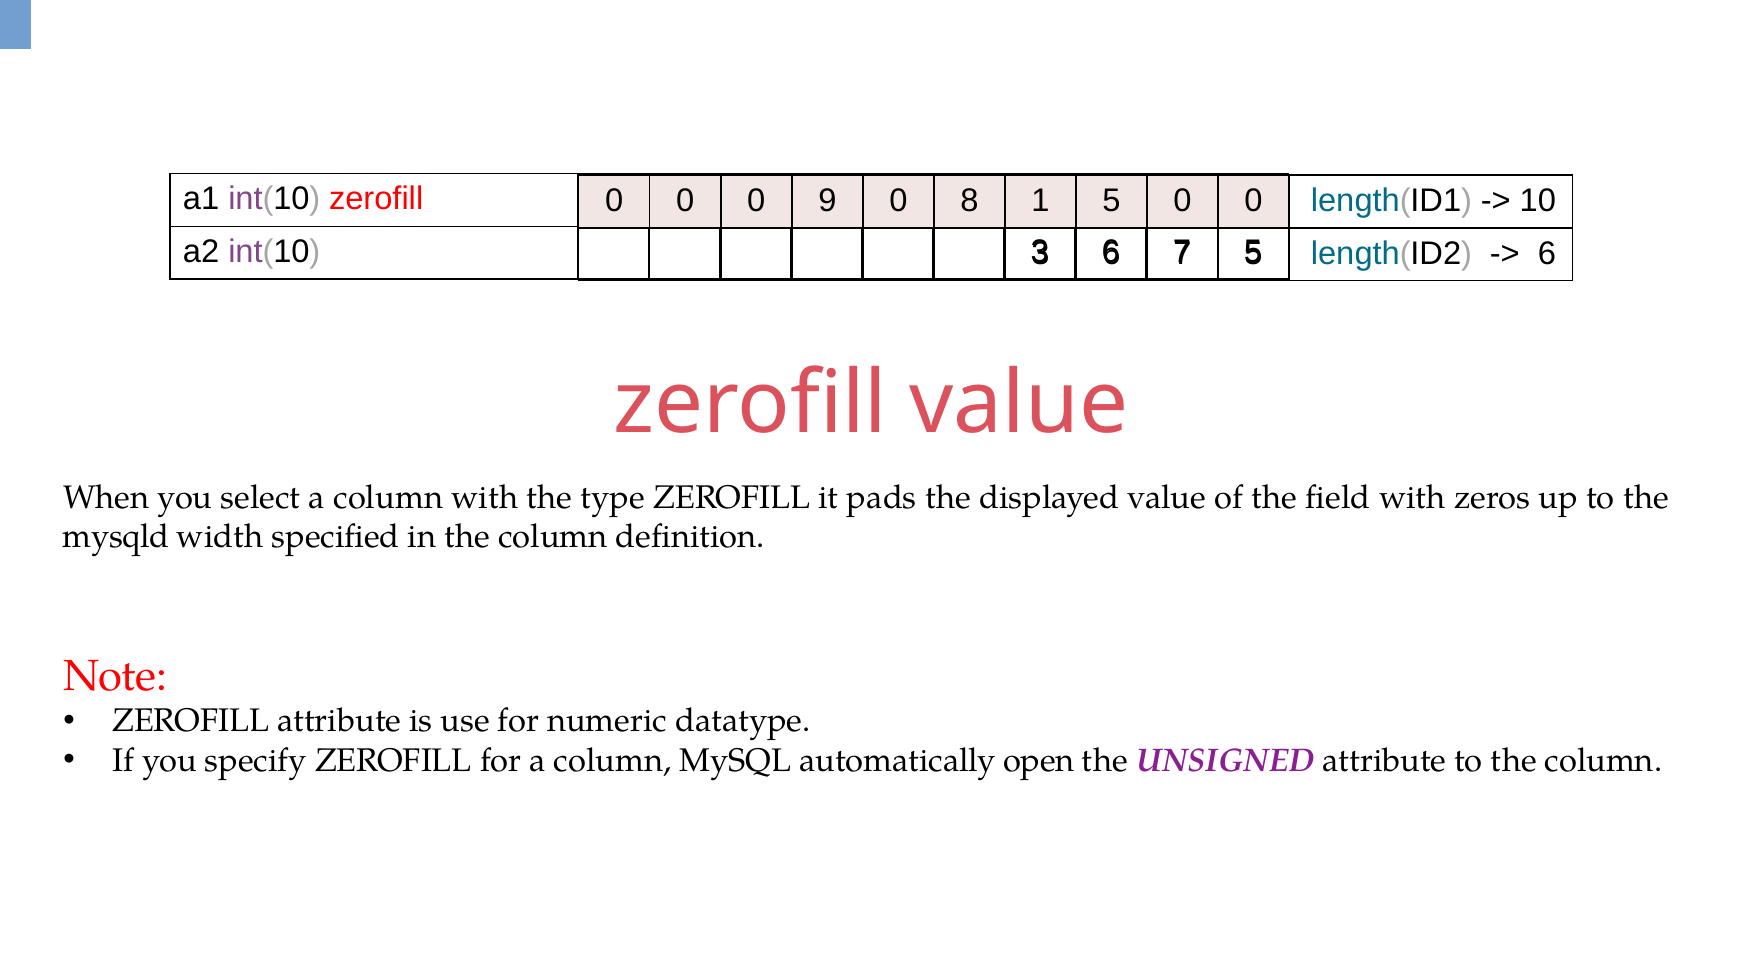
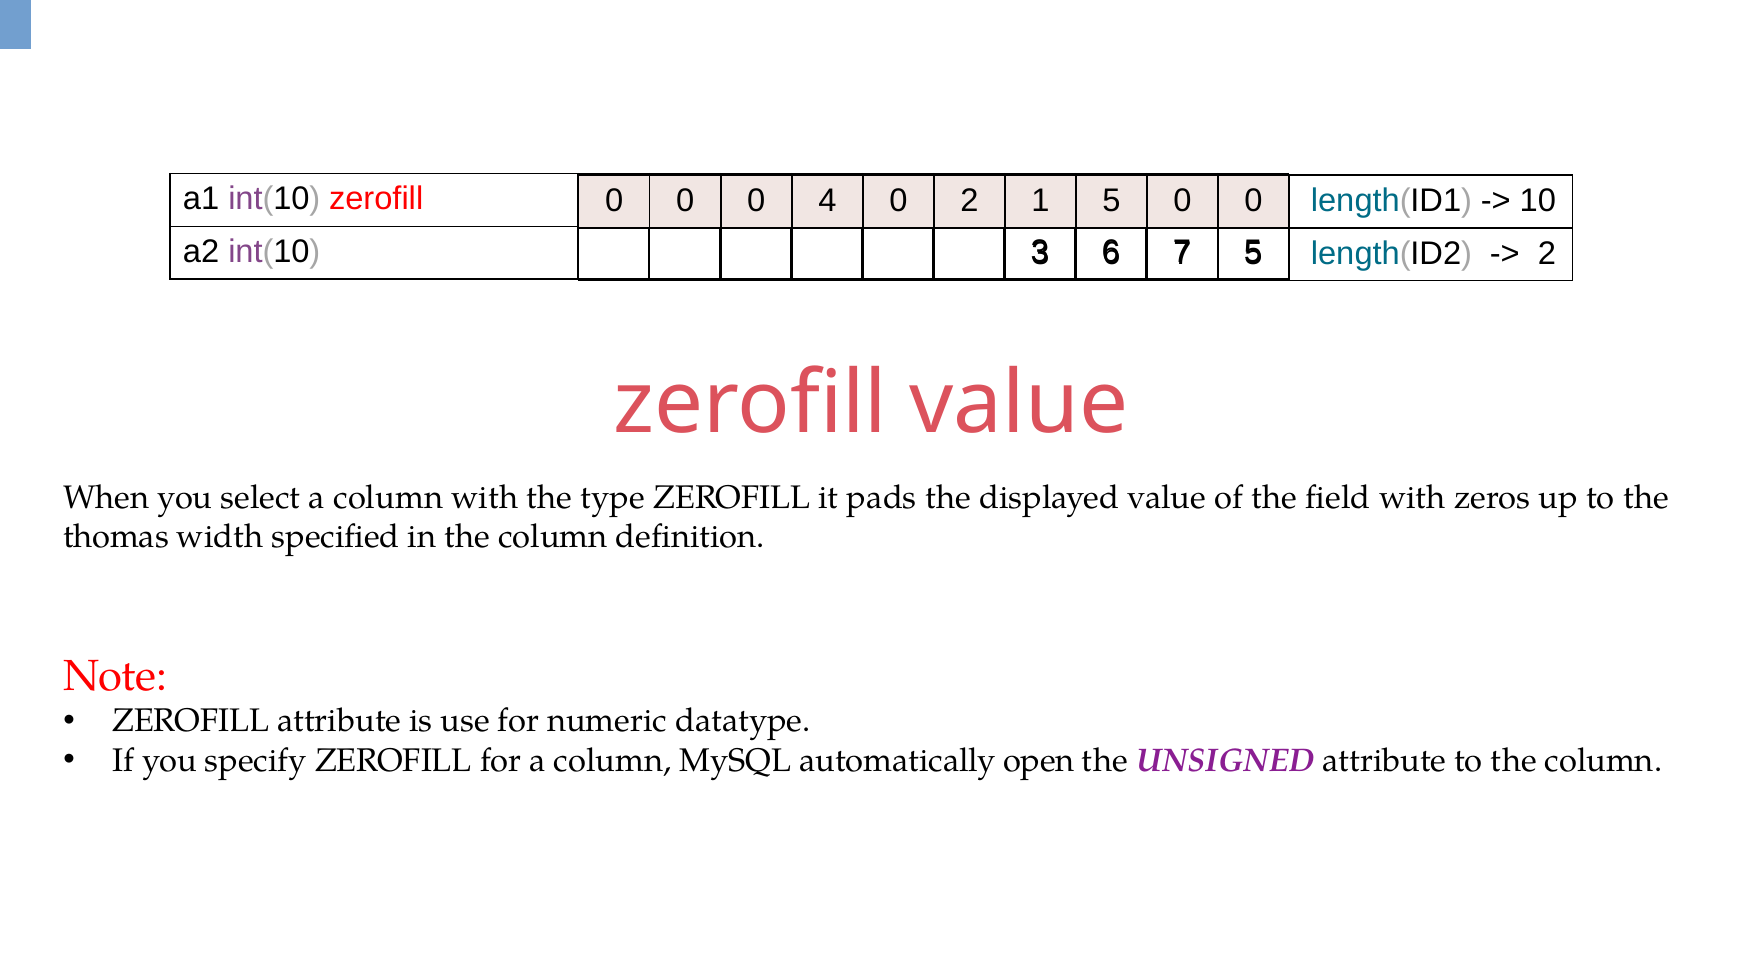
9: 9 -> 4
0 8: 8 -> 2
6 at (1547, 254): 6 -> 2
mysqld: mysqld -> thomas
